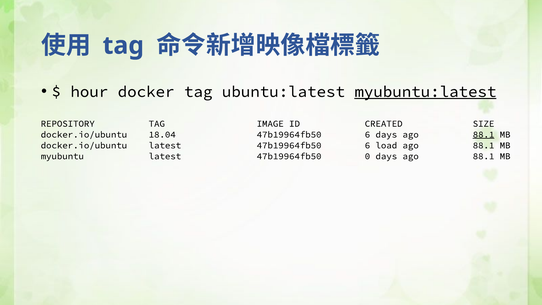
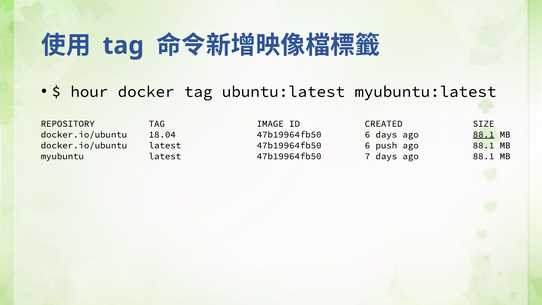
myubuntu:latest underline: present -> none
load: load -> push
0: 0 -> 7
